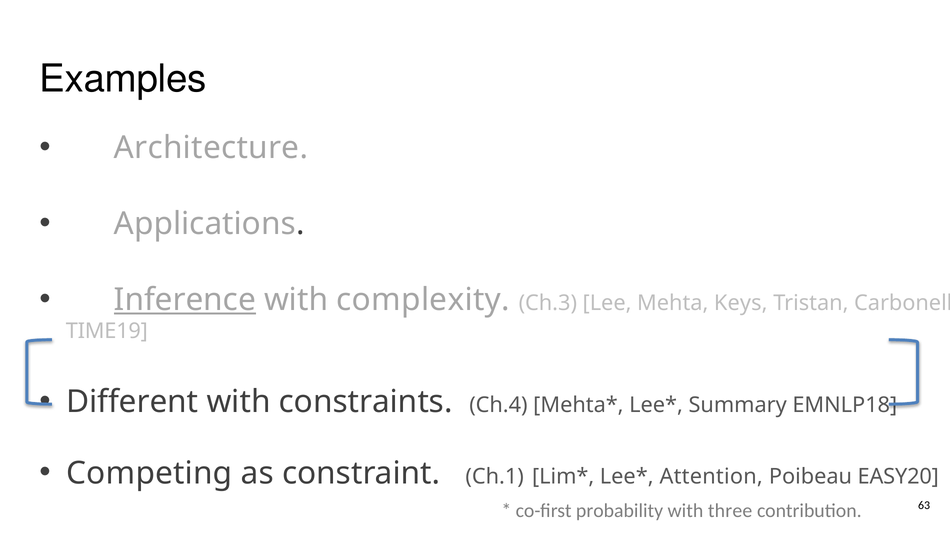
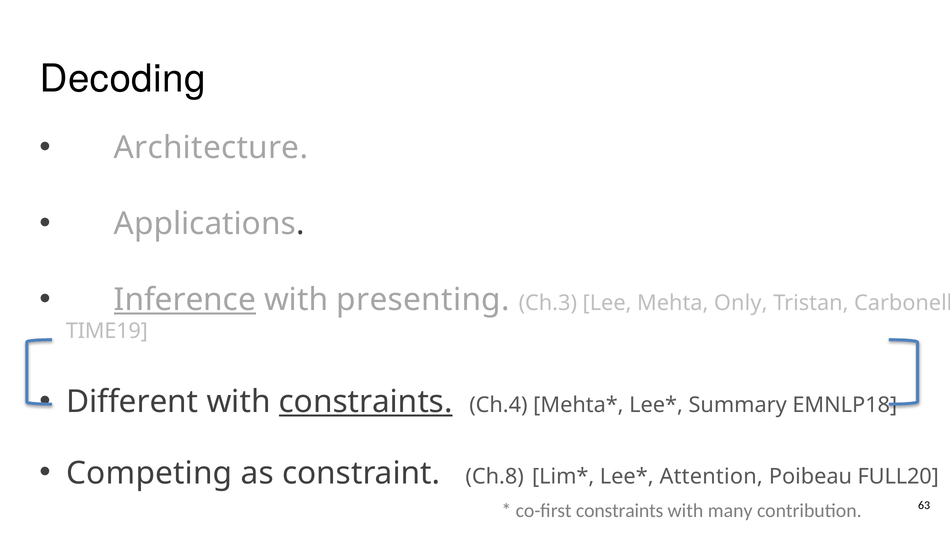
Examples: Examples -> Decoding
complexity: complexity -> presenting
Keys: Keys -> Only
constraints at (366, 402) underline: none -> present
Ch.1: Ch.1 -> Ch.8
EASY20: EASY20 -> FULL20
co-first probability: probability -> constraints
three: three -> many
